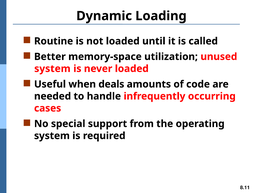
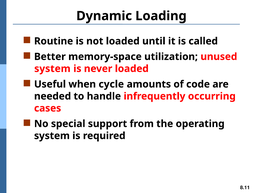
deals: deals -> cycle
